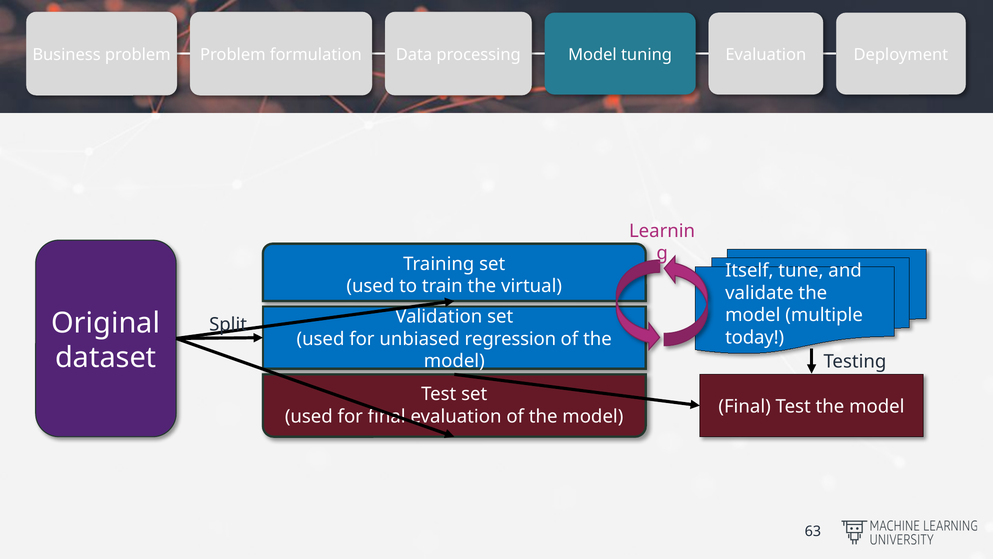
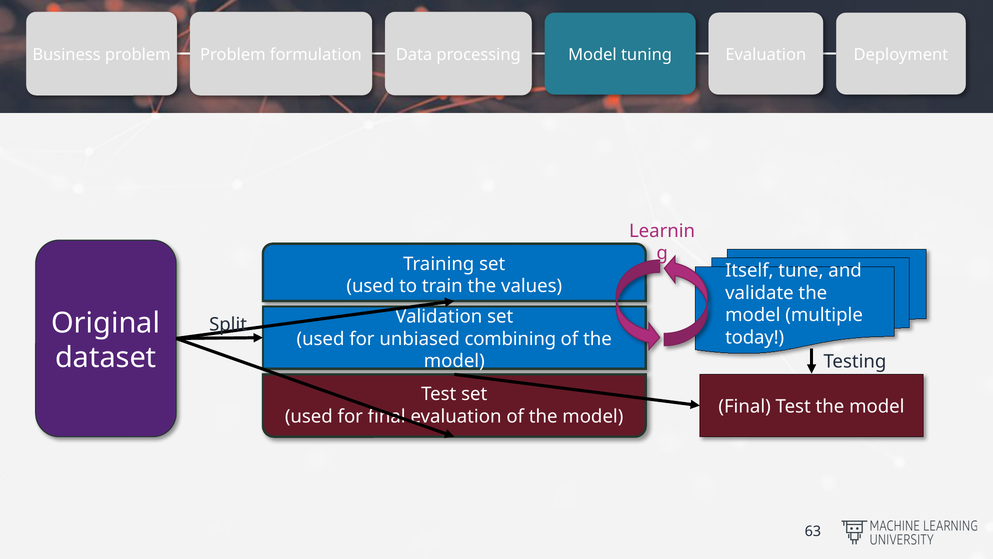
virtual: virtual -> values
regression: regression -> combining
